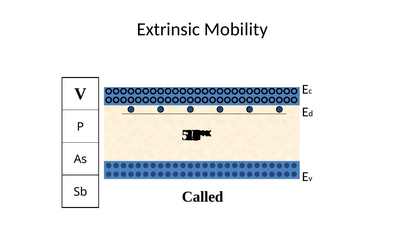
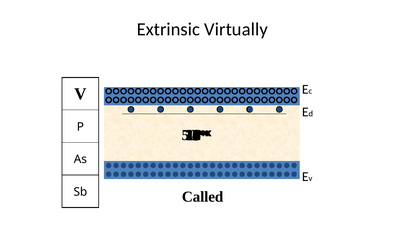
Mobility: Mobility -> Virtually
